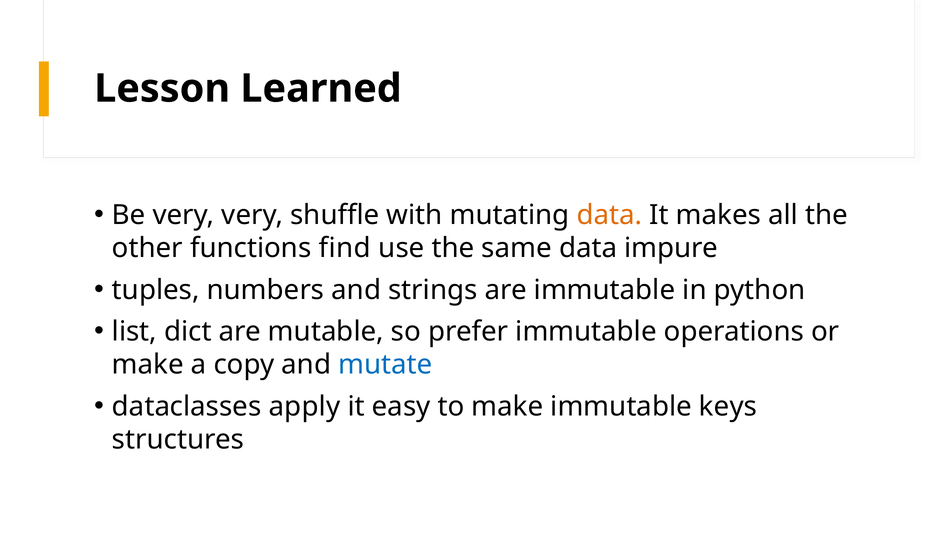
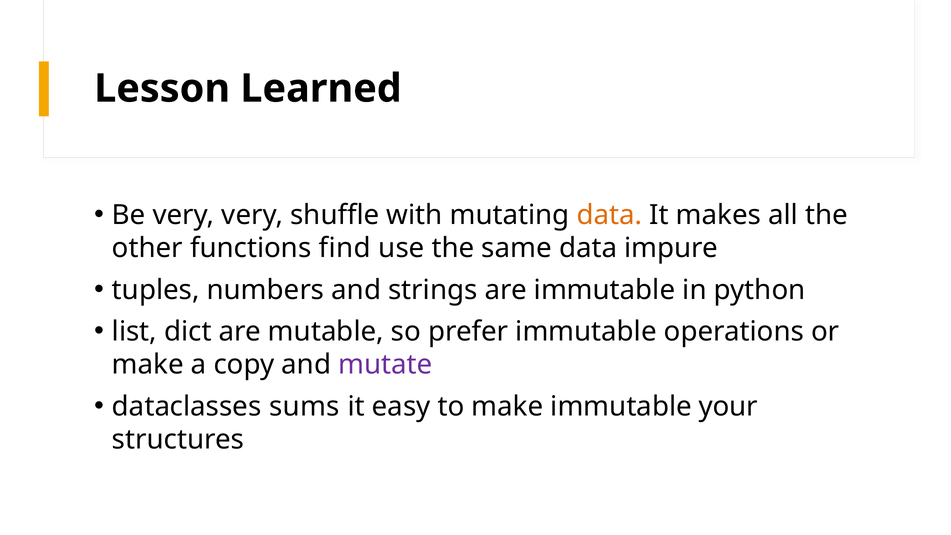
mutate colour: blue -> purple
apply: apply -> sums
keys: keys -> your
